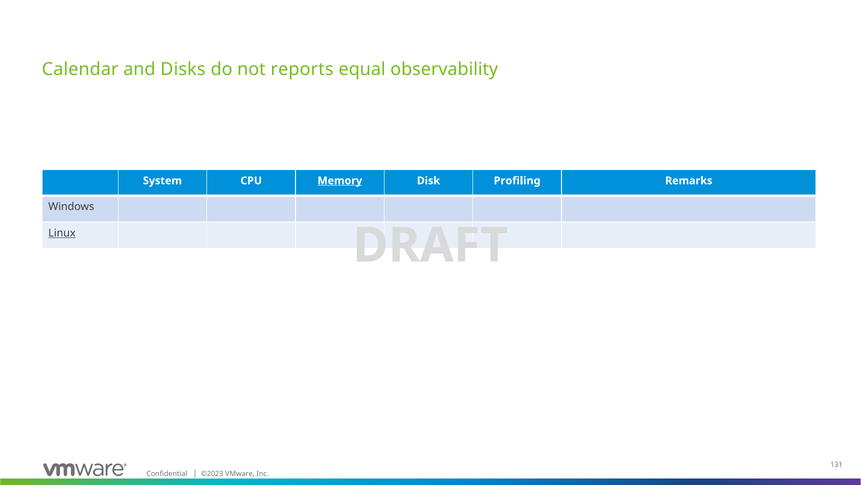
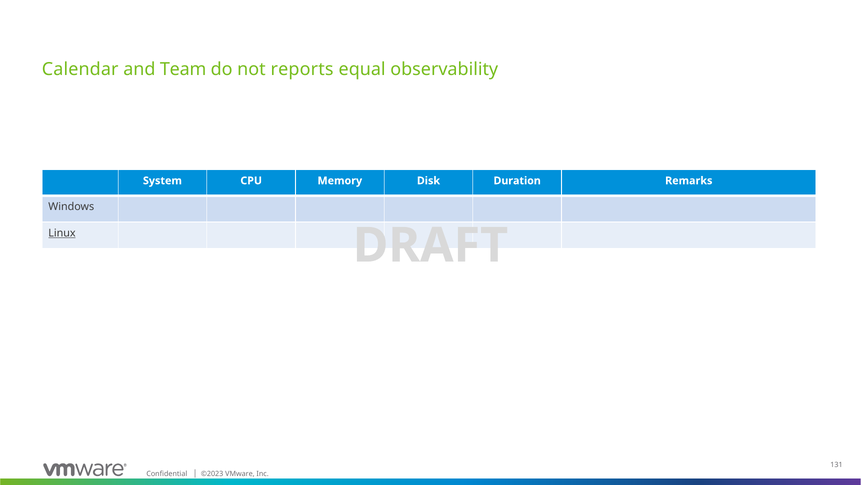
Disks: Disks -> Team
Memory underline: present -> none
Profiling: Profiling -> Duration
